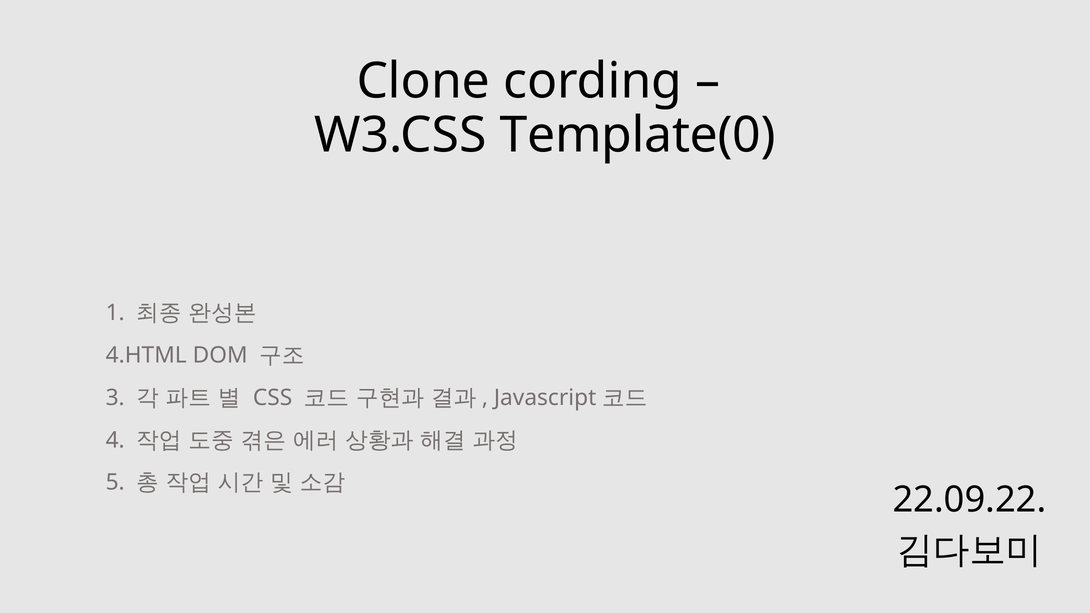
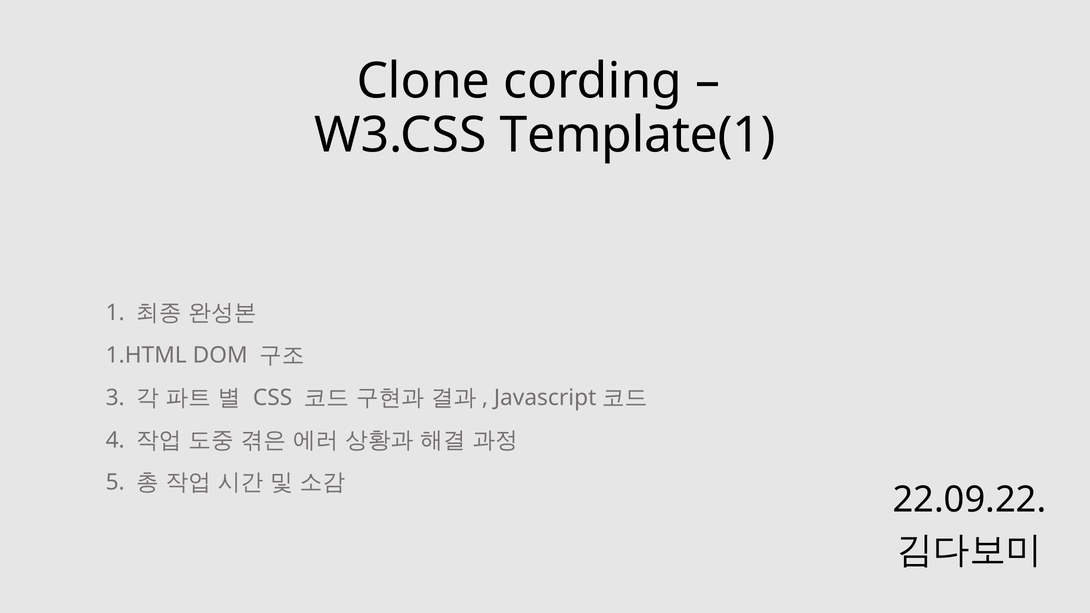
Template(0: Template(0 -> Template(1
4.HTML: 4.HTML -> 1.HTML
